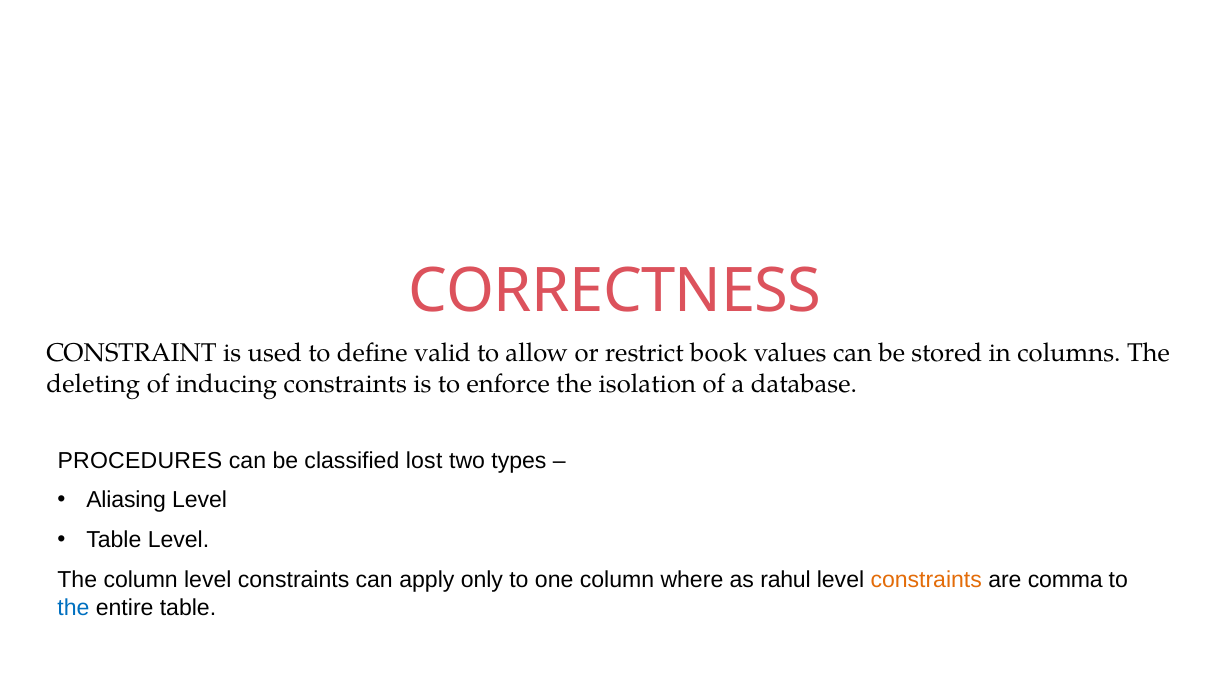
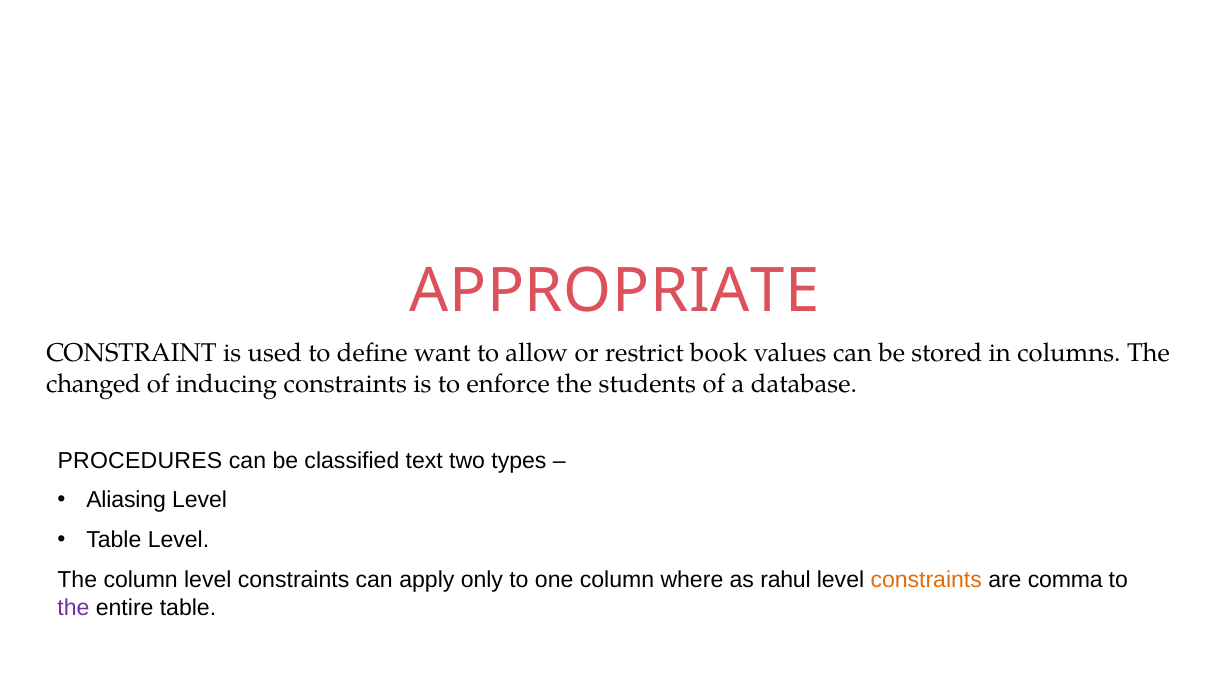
CORRECTNESS: CORRECTNESS -> APPROPRIATE
valid: valid -> want
deleting: deleting -> changed
isolation: isolation -> students
lost: lost -> text
the at (73, 608) colour: blue -> purple
